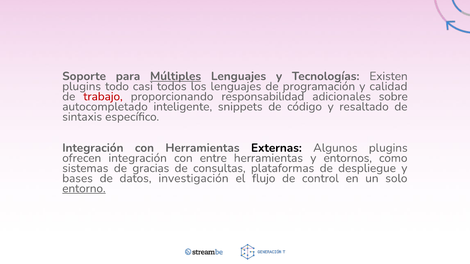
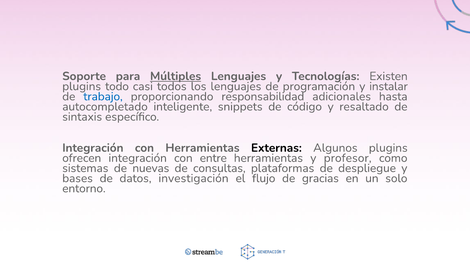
calidad: calidad -> instalar
trabajo colour: red -> blue
sobre: sobre -> hasta
entornos: entornos -> profesor
gracias: gracias -> nuevas
control: control -> gracias
entorno underline: present -> none
